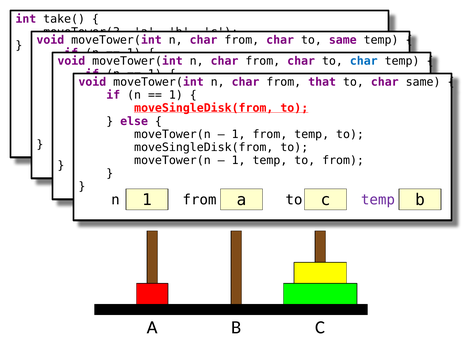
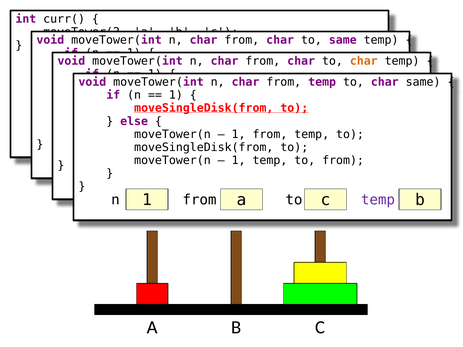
take(: take( -> curr(
char at (364, 61) colour: blue -> orange
that at (322, 82): that -> temp
